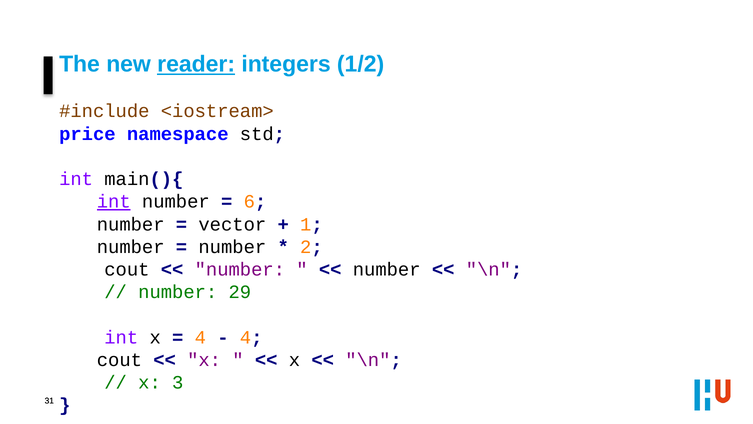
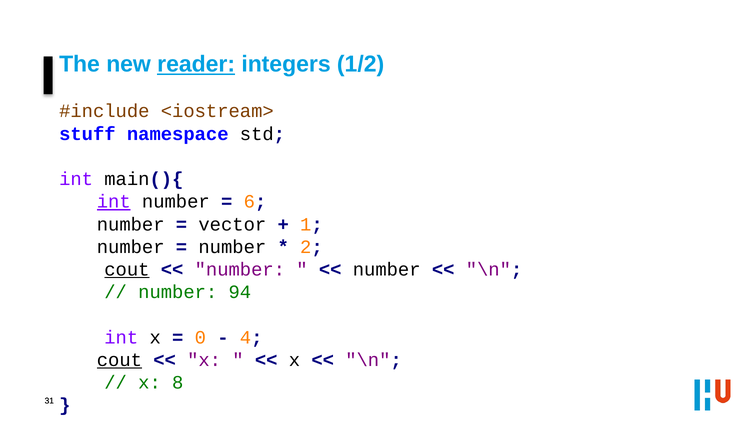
price: price -> stuff
cout at (127, 269) underline: none -> present
29: 29 -> 94
4 at (200, 337): 4 -> 0
cout at (119, 360) underline: none -> present
3: 3 -> 8
